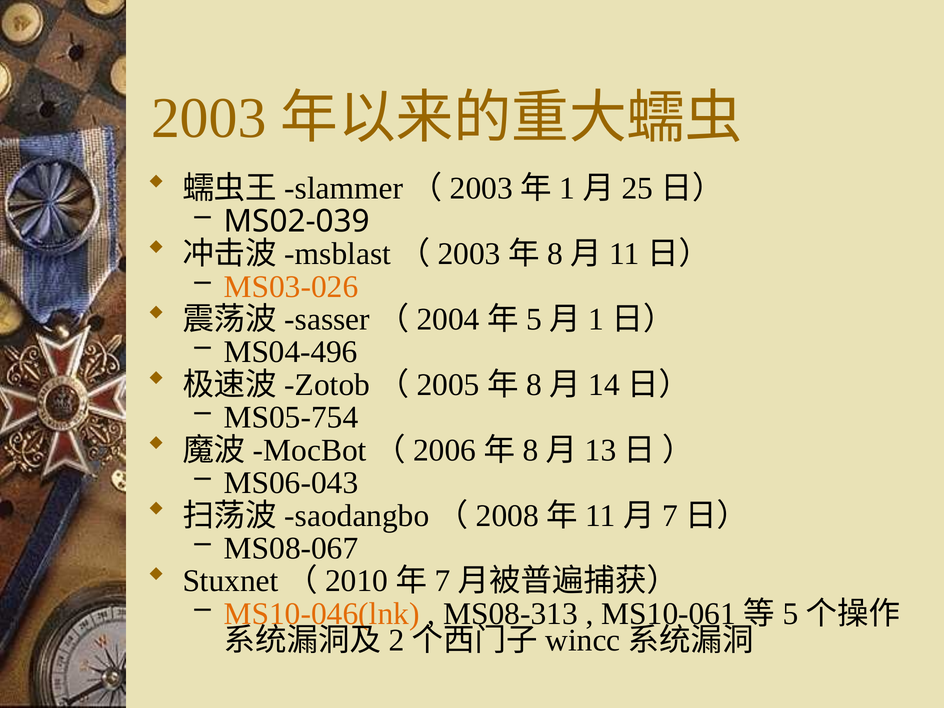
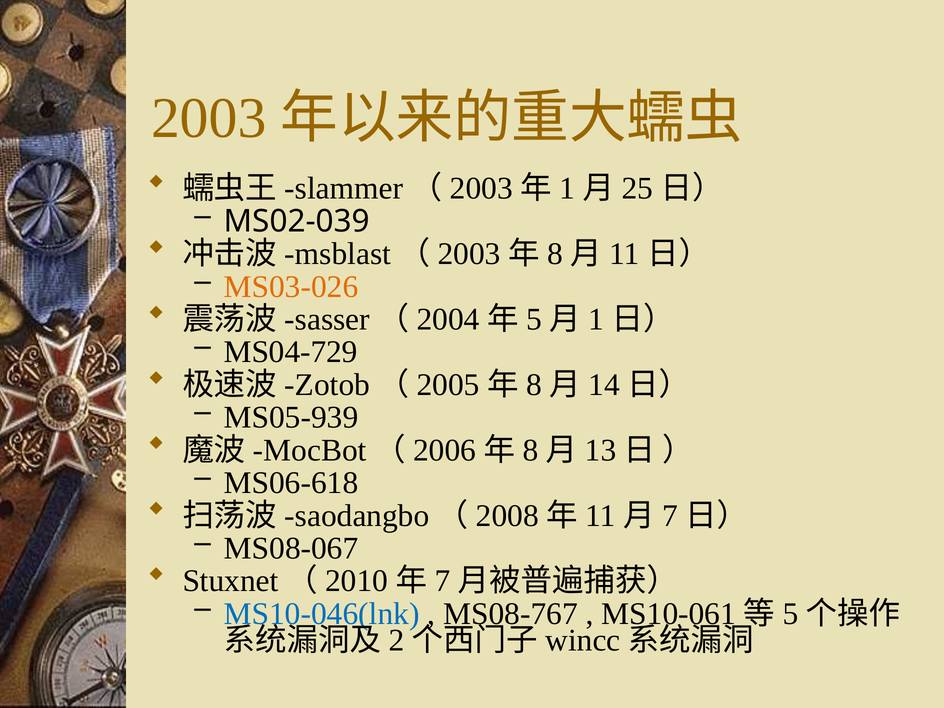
MS04-496: MS04-496 -> MS04-729
MS05-754: MS05-754 -> MS05-939
MS06-043: MS06-043 -> MS06-618
MS10-046(lnk colour: orange -> blue
MS08-313: MS08-313 -> MS08-767
